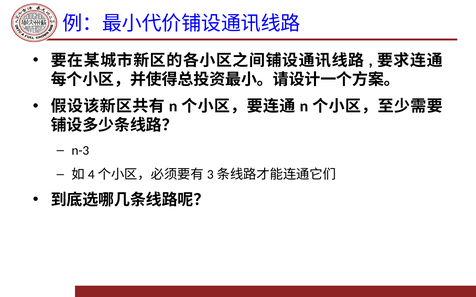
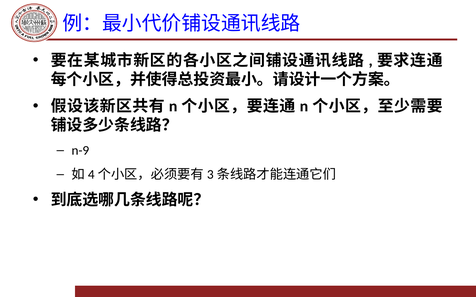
n-3: n-3 -> n-9
